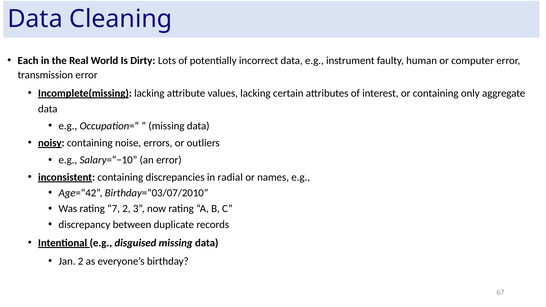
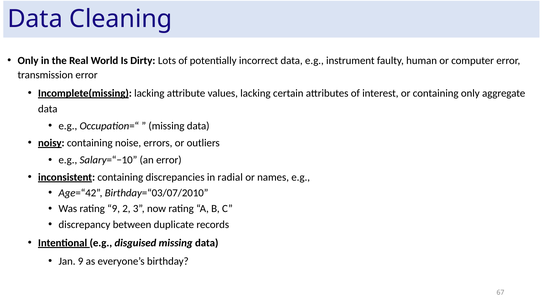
Each at (28, 61): Each -> Only
rating 7: 7 -> 9
Jan 2: 2 -> 9
